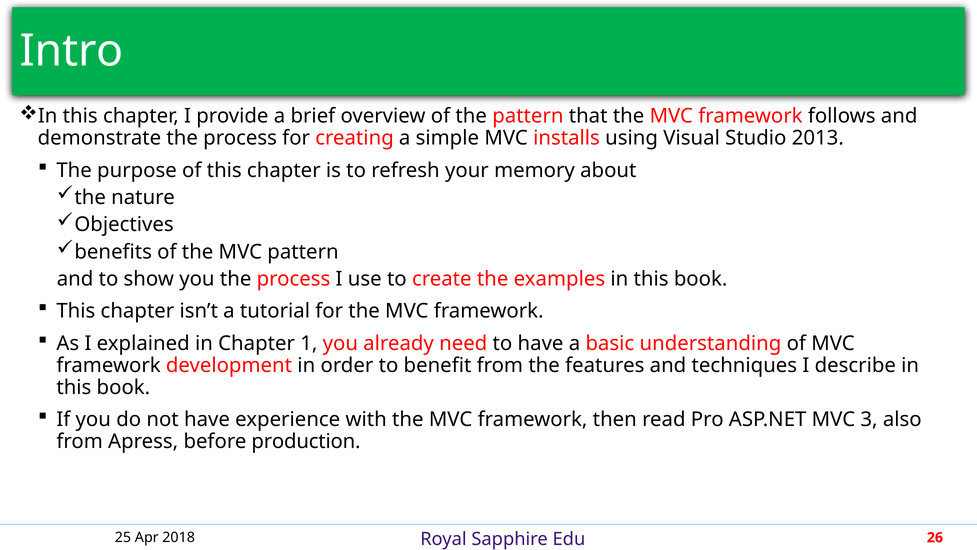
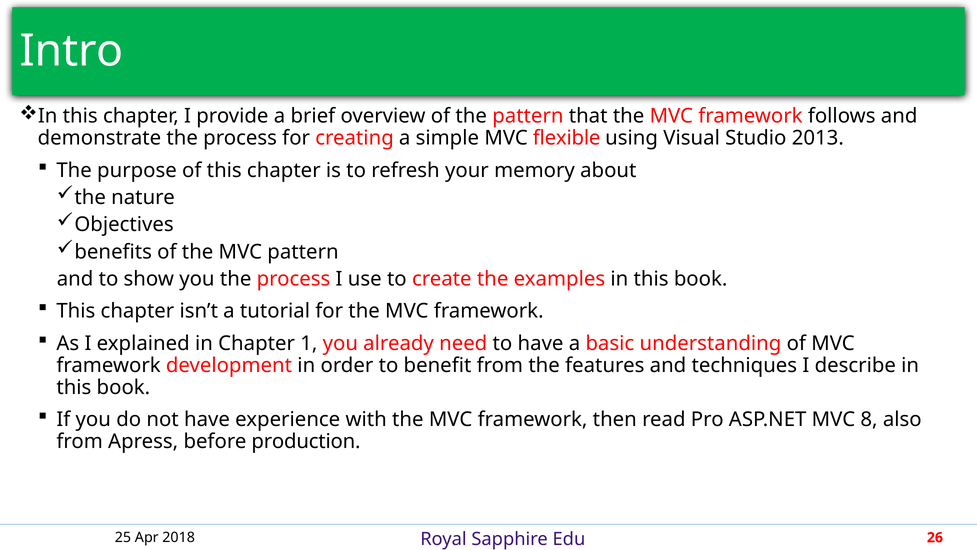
installs: installs -> flexible
3: 3 -> 8
